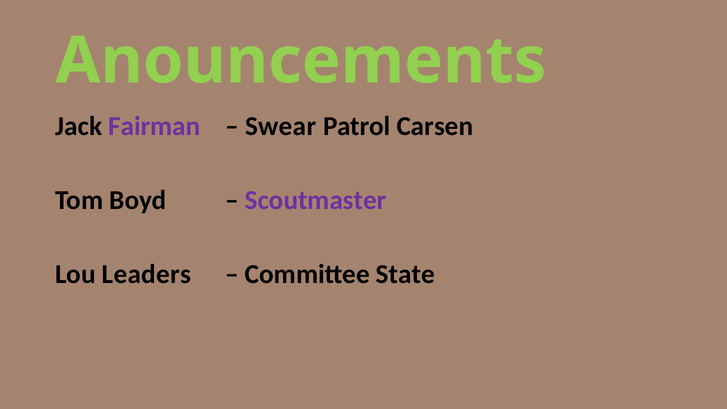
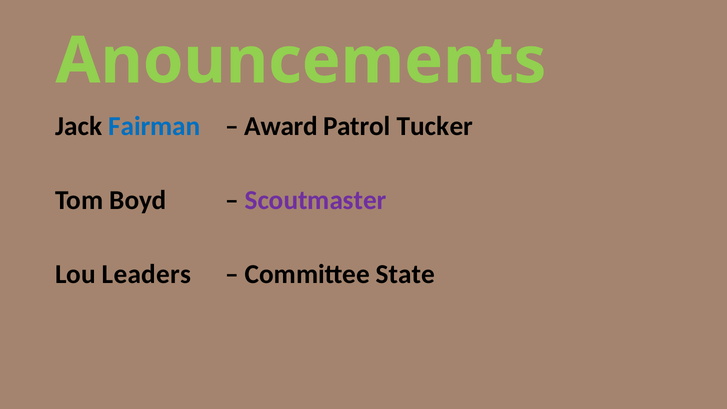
Fairman colour: purple -> blue
Swear: Swear -> Award
Carsen: Carsen -> Tucker
